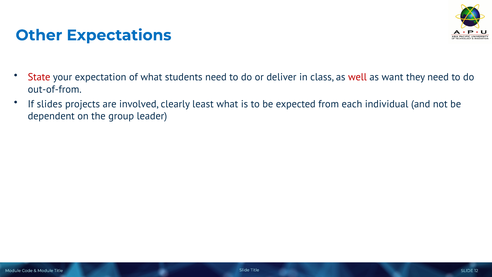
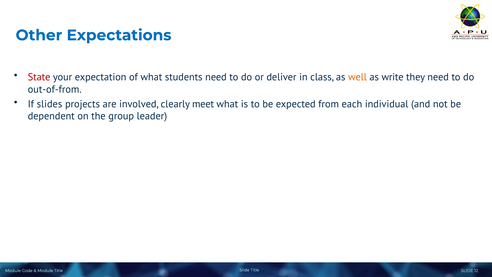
well colour: red -> orange
want: want -> write
least: least -> meet
